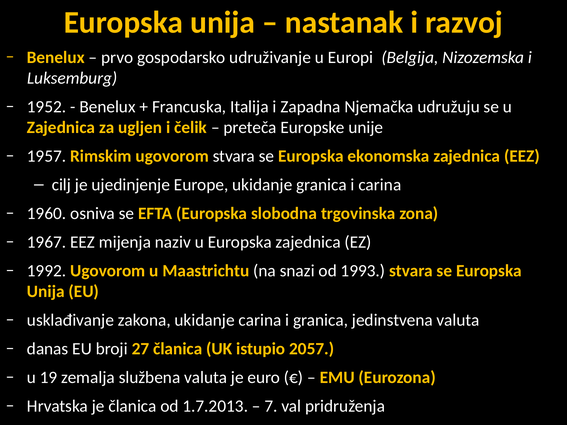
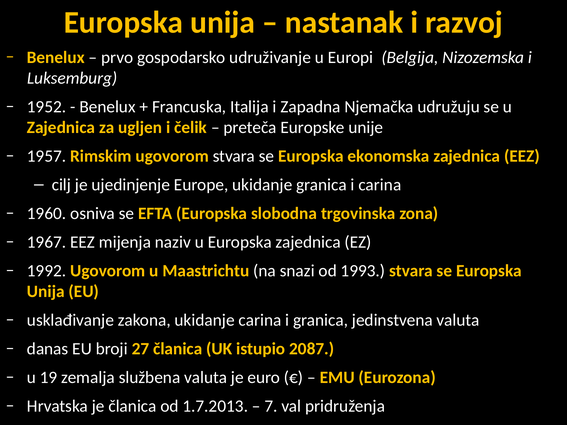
2057: 2057 -> 2087
